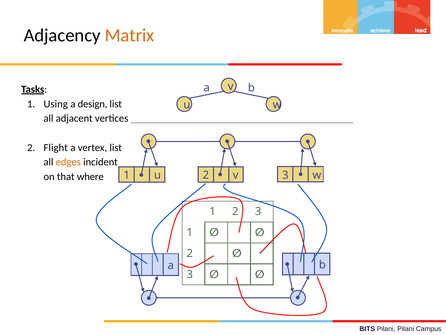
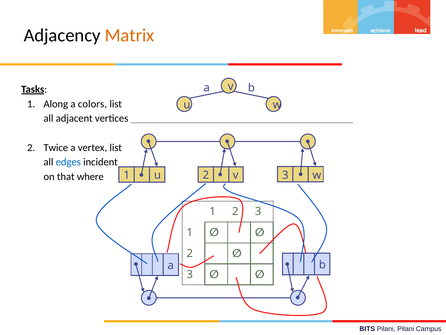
Using: Using -> Along
design: design -> colors
Flight: Flight -> Twice
edges colour: orange -> blue
